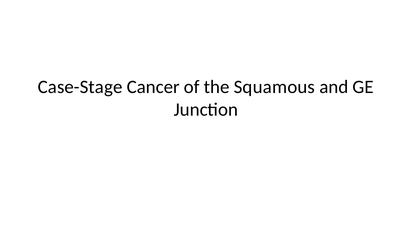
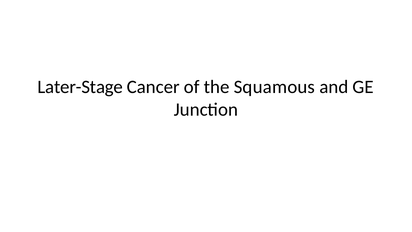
Case-Stage: Case-Stage -> Later-Stage
